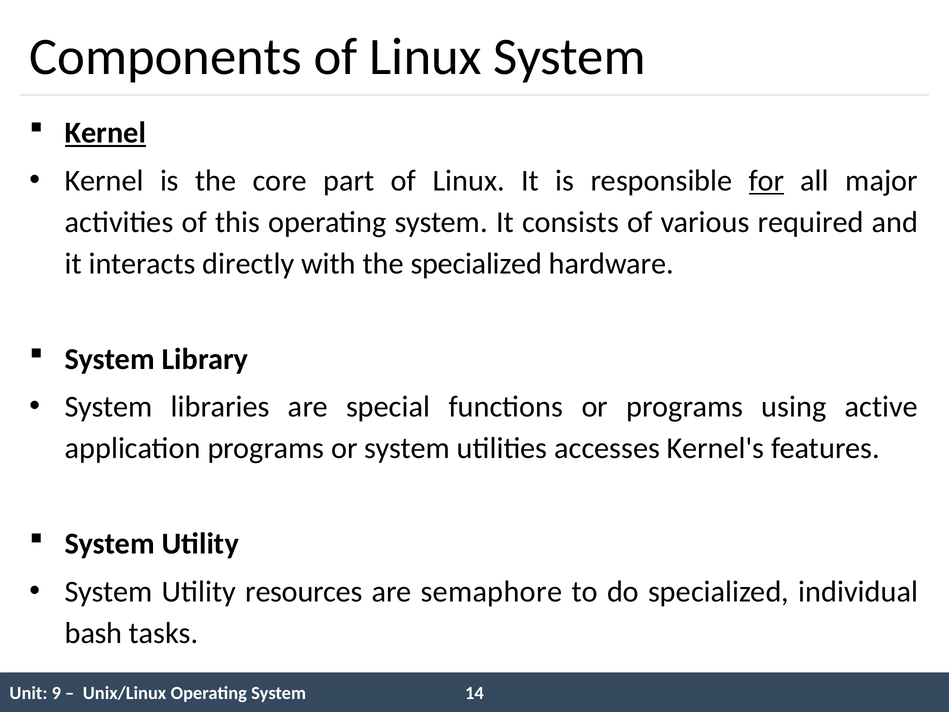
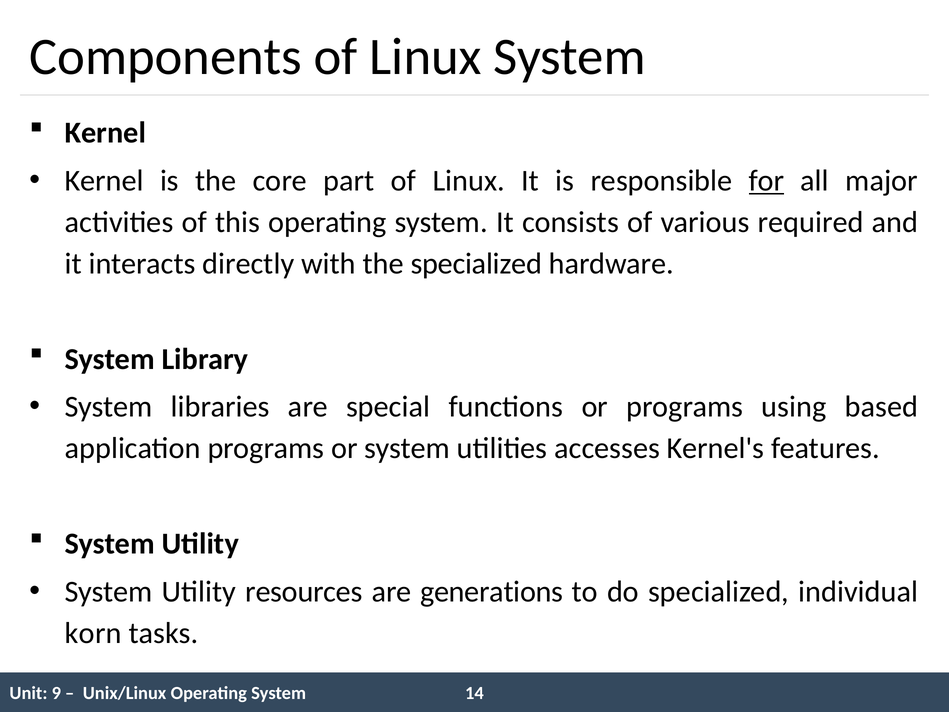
Kernel at (105, 133) underline: present -> none
active: active -> based
semaphore: semaphore -> generations
bash: bash -> korn
